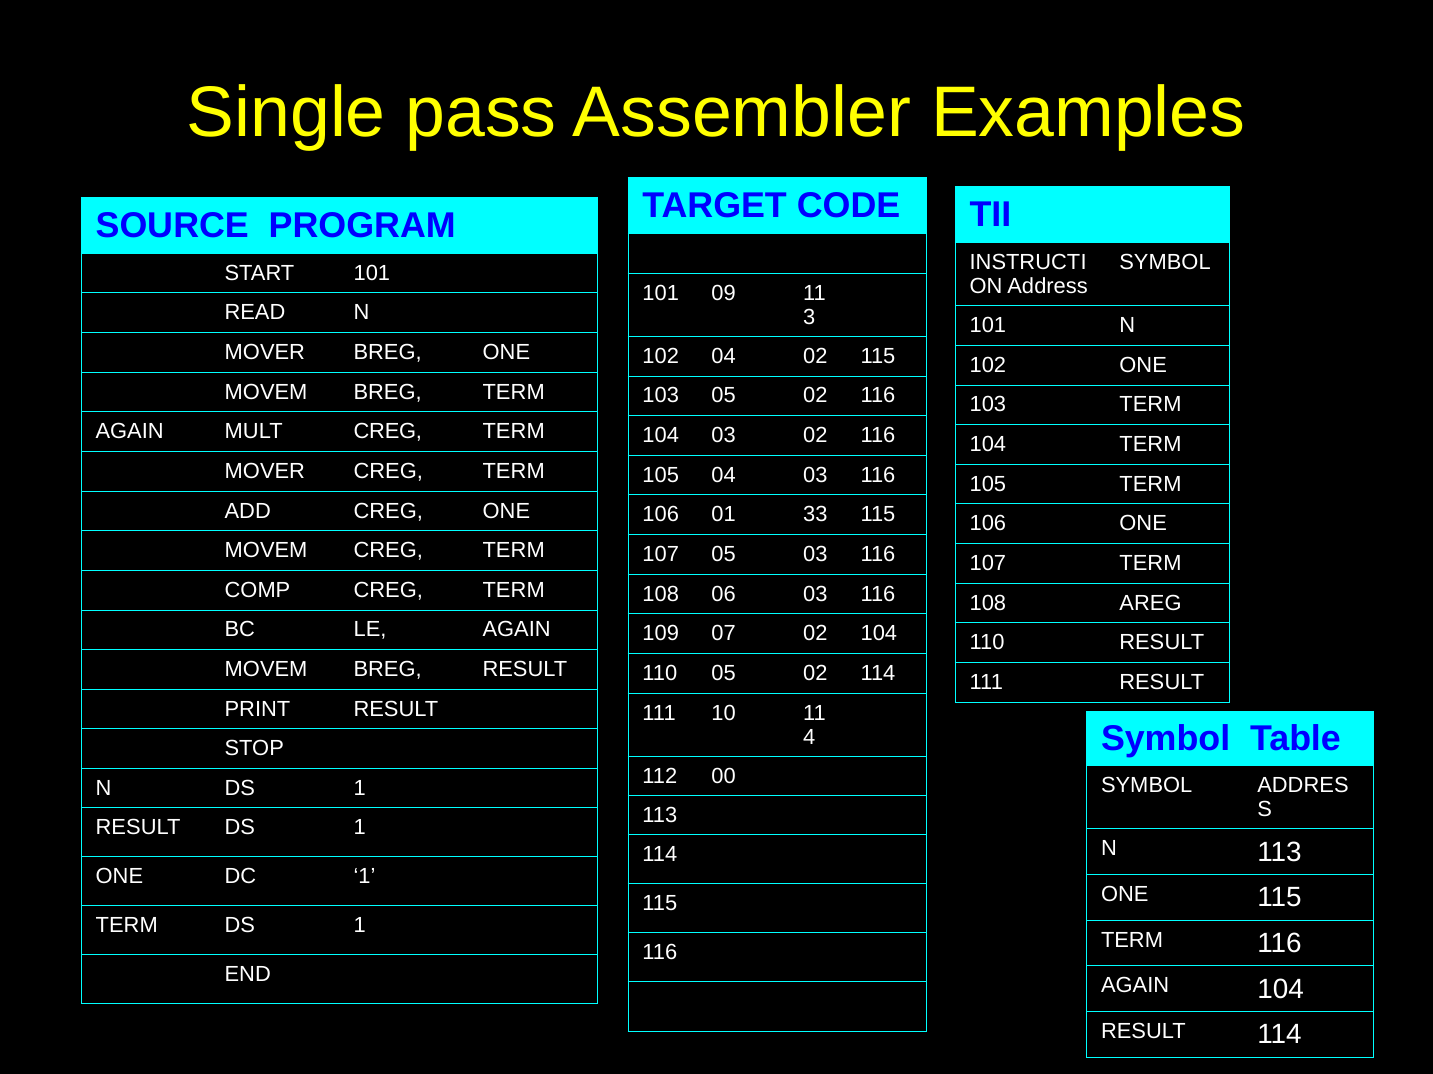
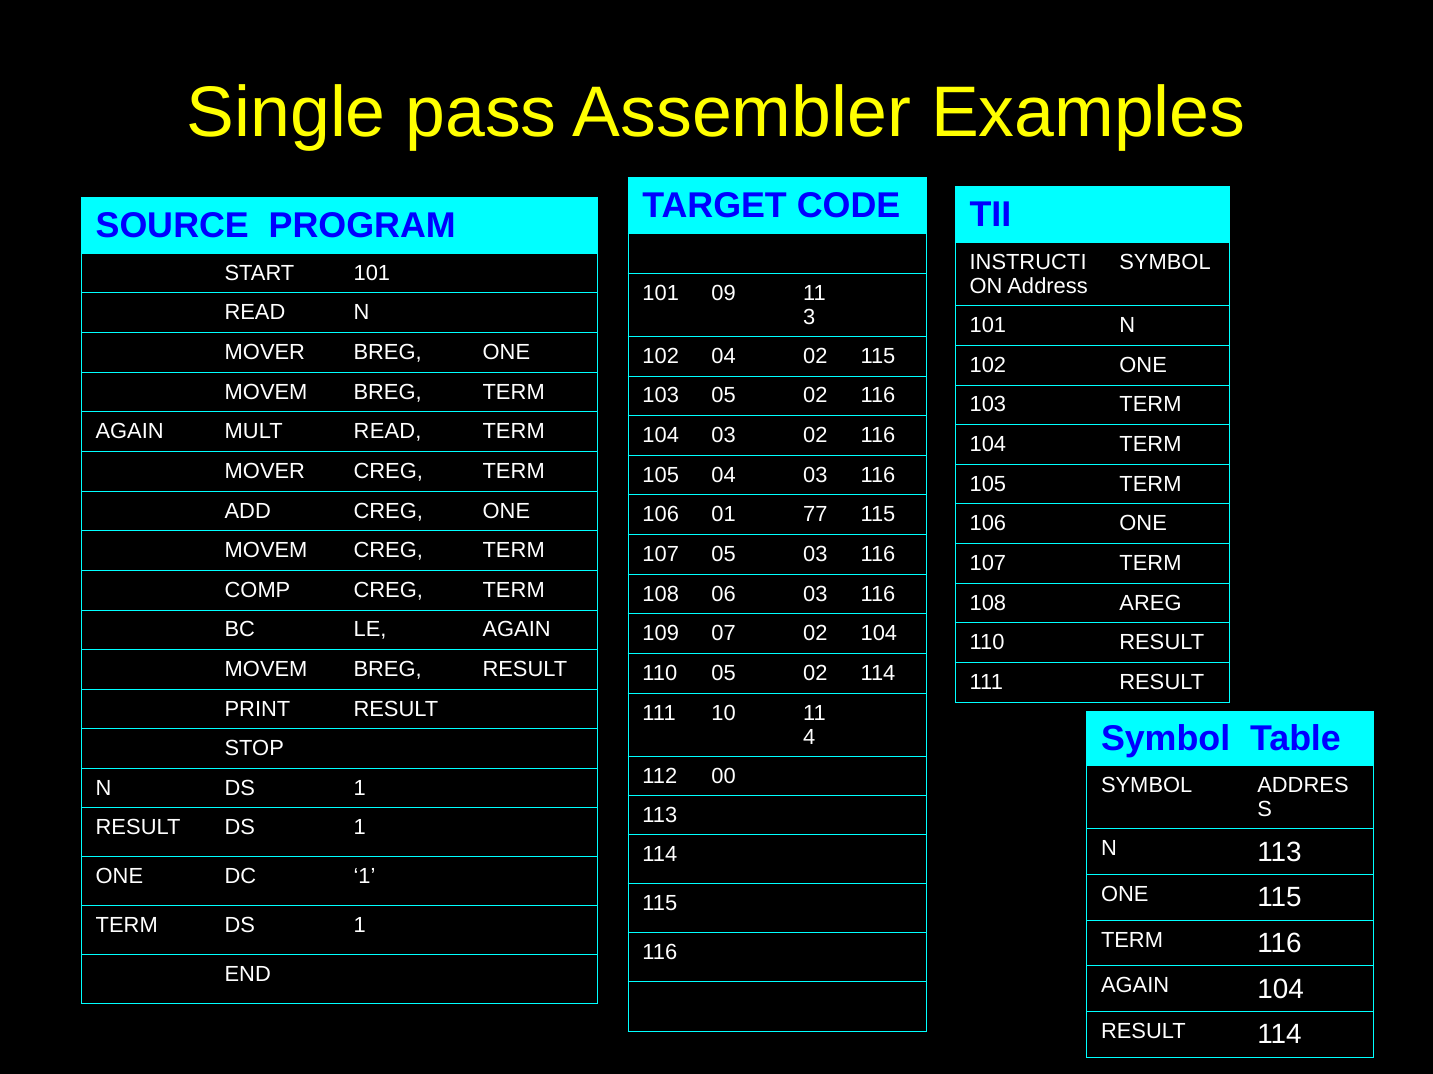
MULT CREG: CREG -> READ
33: 33 -> 77
